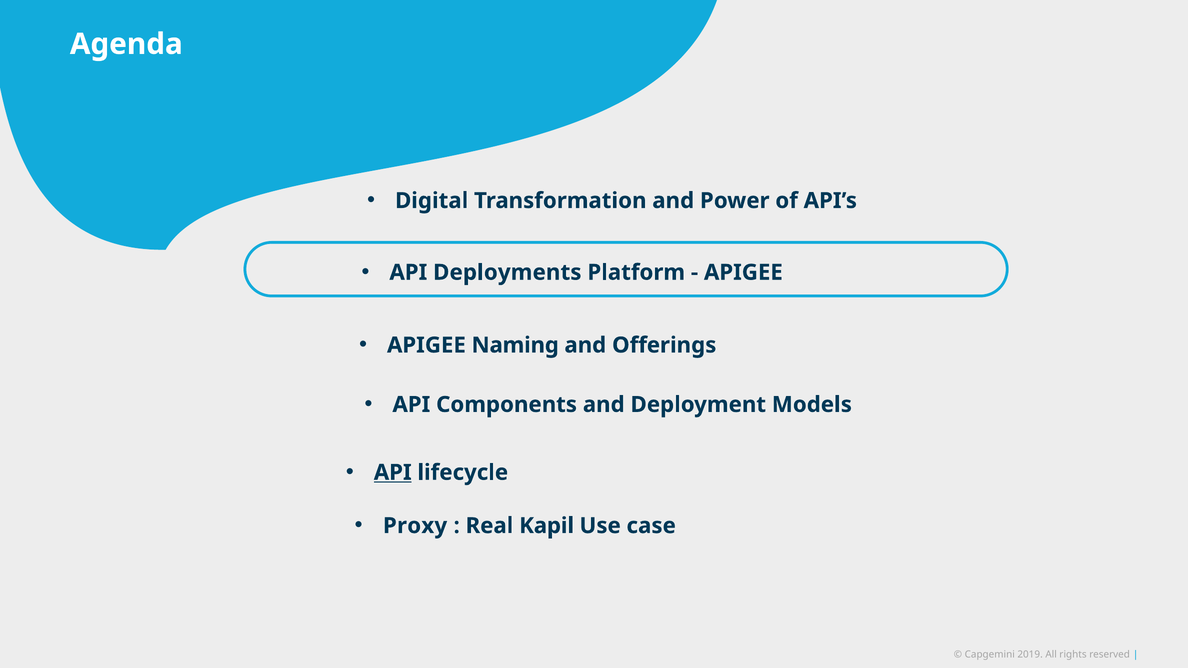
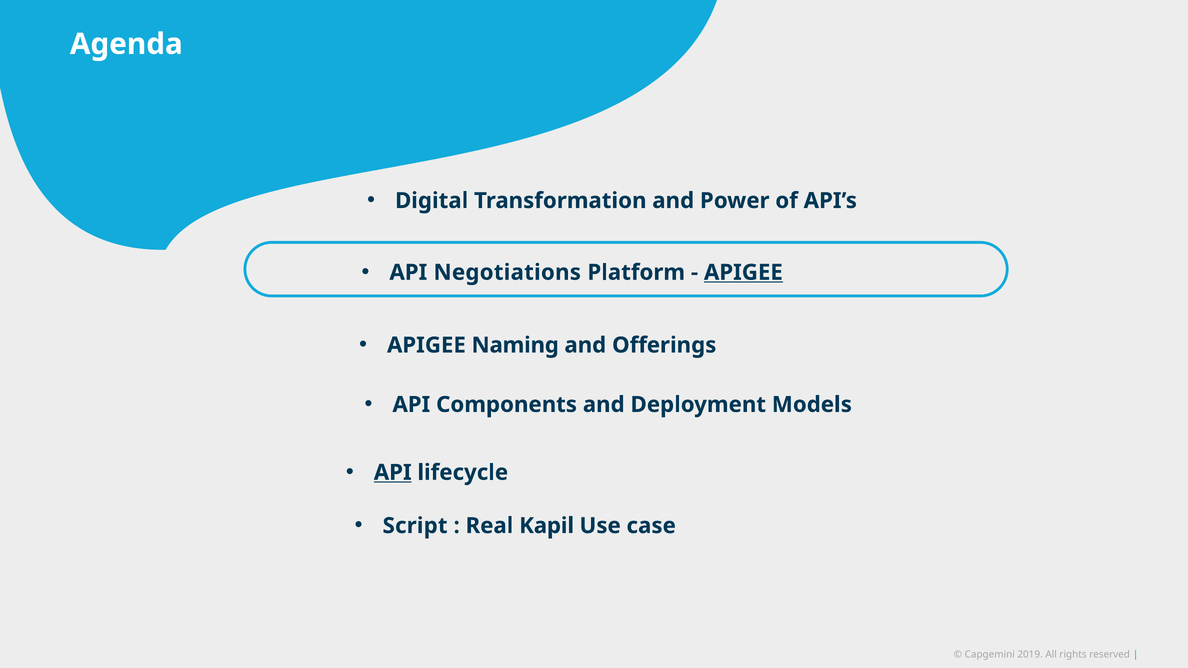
Deployments: Deployments -> Negotiations
APIGEE at (743, 273) underline: none -> present
Proxy: Proxy -> Script
